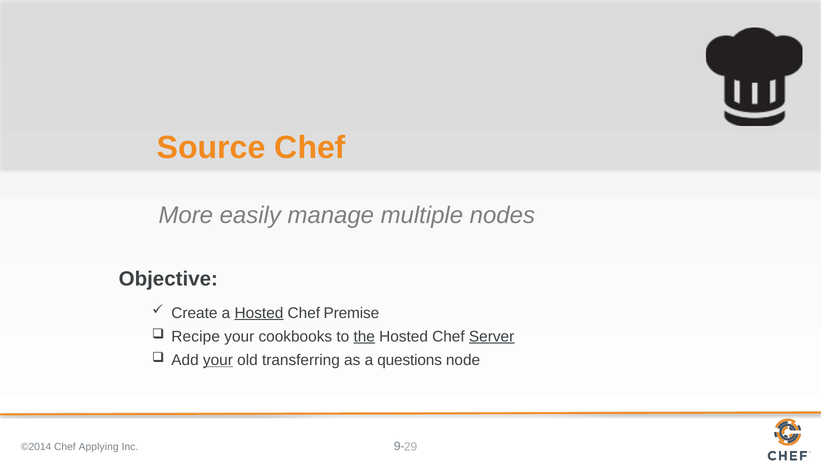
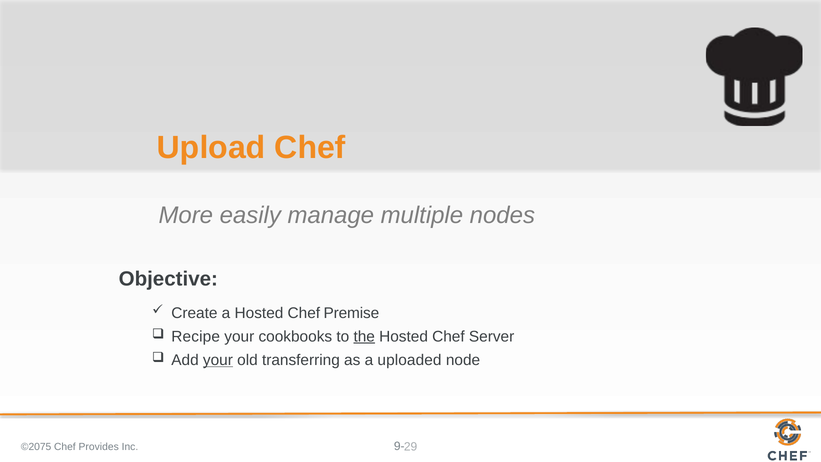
Source: Source -> Upload
Hosted at (259, 313) underline: present -> none
Server underline: present -> none
questions: questions -> uploaded
©2014: ©2014 -> ©2075
Applying: Applying -> Provides
